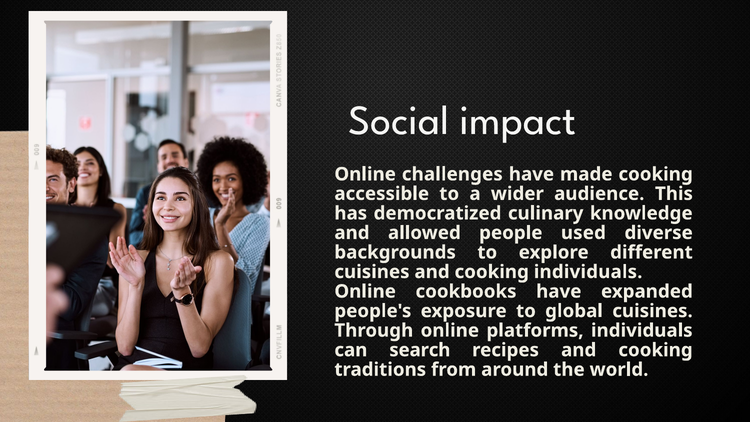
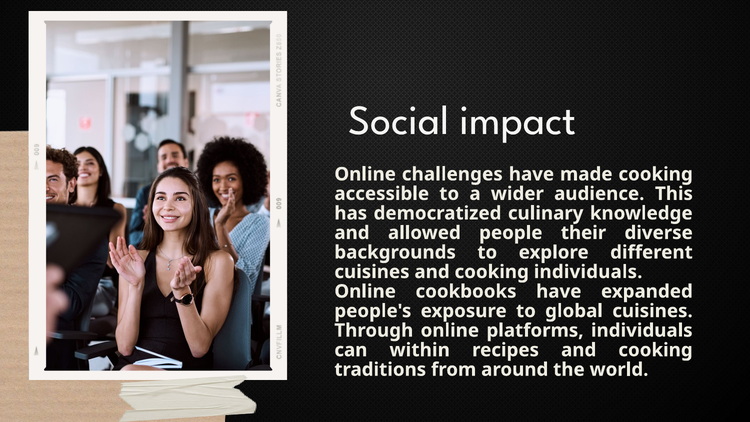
used: used -> their
search: search -> within
